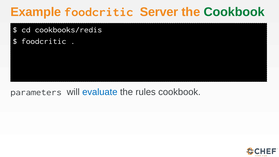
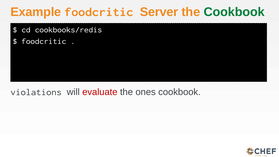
parameters: parameters -> violations
evaluate colour: blue -> red
rules: rules -> ones
